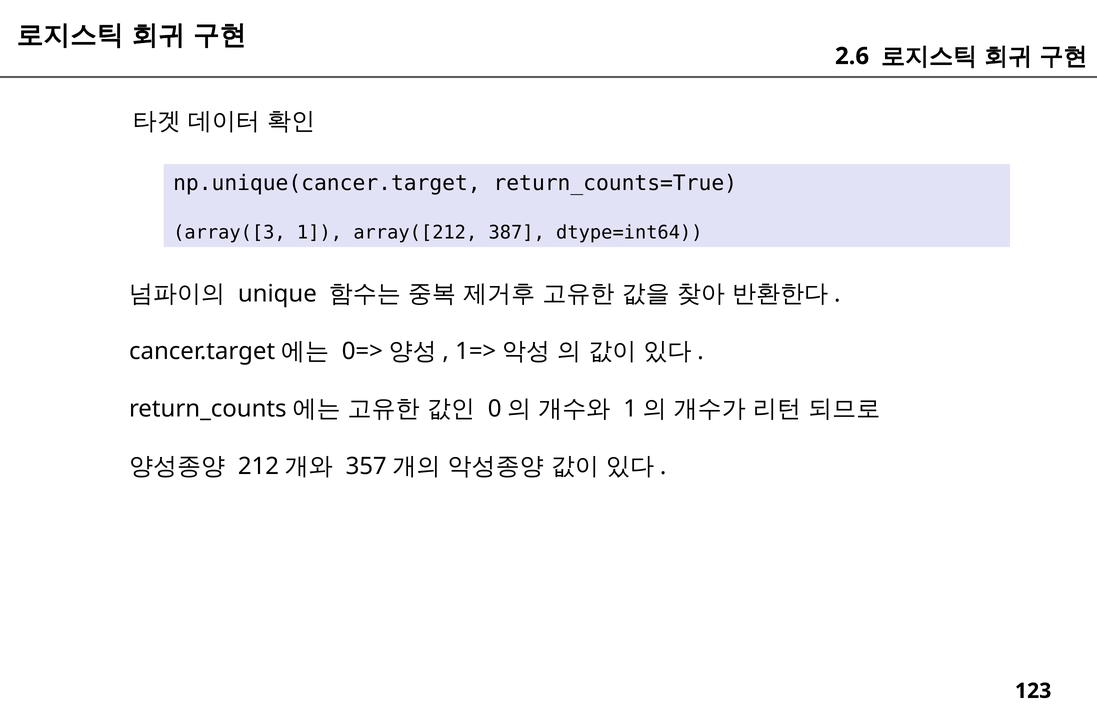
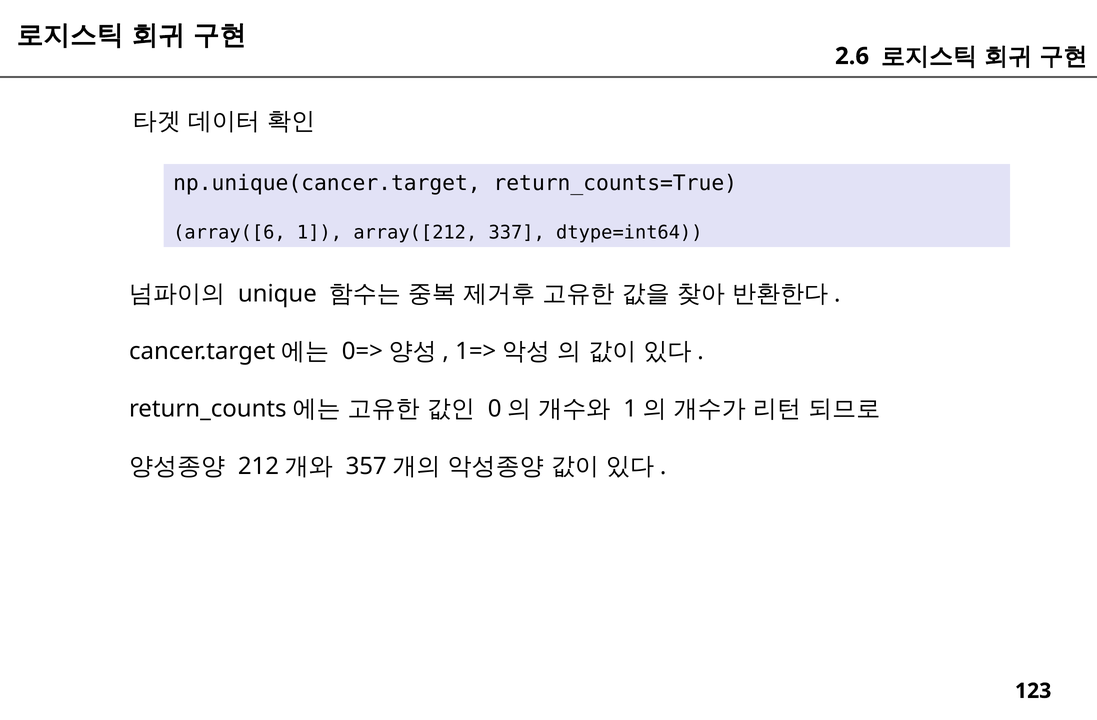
array([3: array([3 -> array([6
387: 387 -> 337
